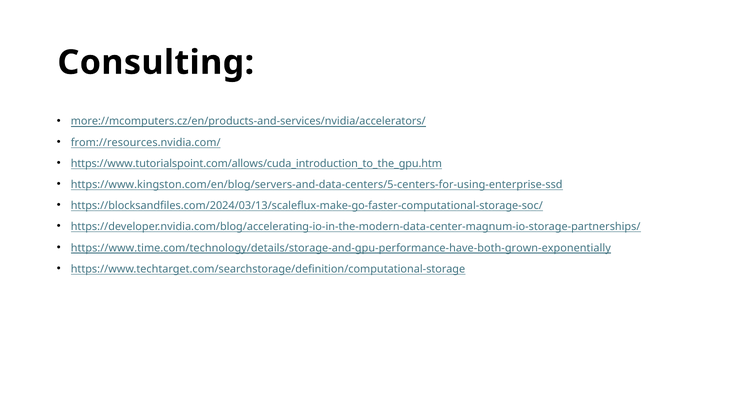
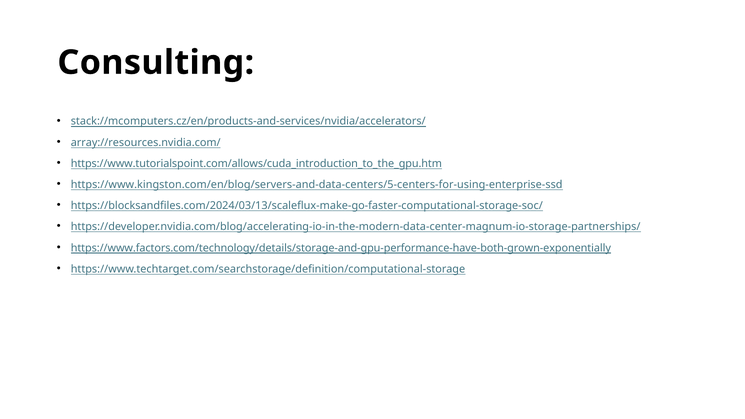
more://mcomputers.cz/en/products-and-services/nvidia/accelerators/: more://mcomputers.cz/en/products-and-services/nvidia/accelerators/ -> stack://mcomputers.cz/en/products-and-services/nvidia/accelerators/
from://resources.nvidia.com/: from://resources.nvidia.com/ -> array://resources.nvidia.com/
https://www.time.com/technology/details/storage-and-gpu-performance-have-both-grown-exponentially: https://www.time.com/technology/details/storage-and-gpu-performance-have-both-grown-exponentially -> https://www.factors.com/technology/details/storage-and-gpu-performance-have-both-grown-exponentially
